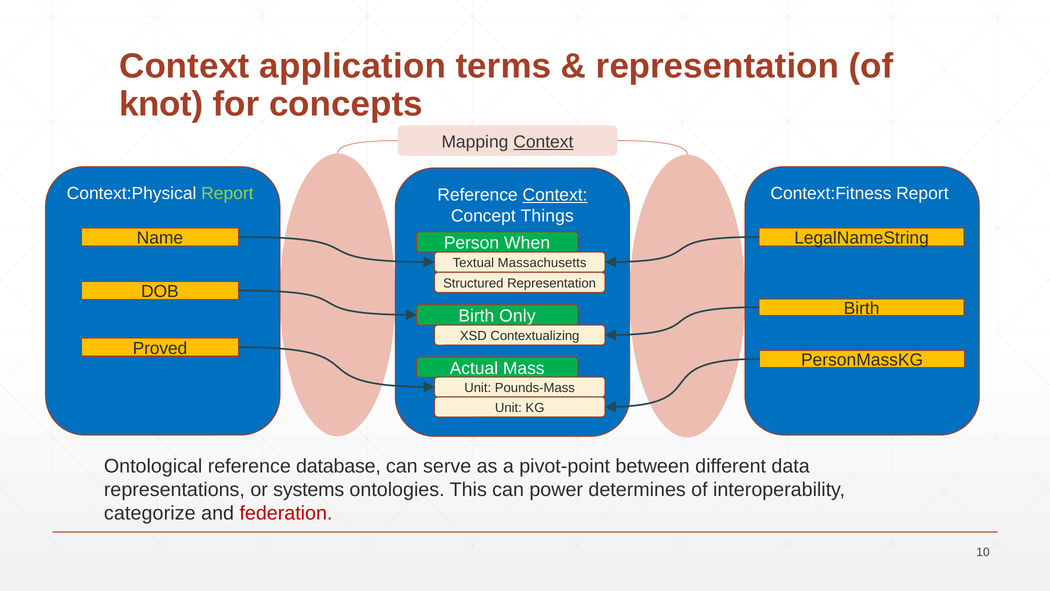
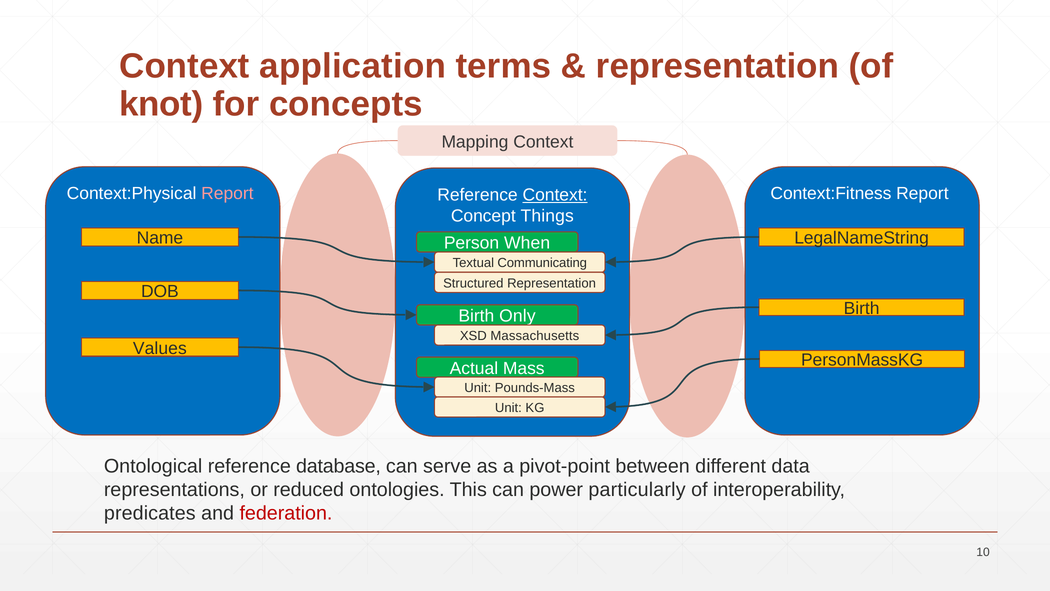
Context at (543, 142) underline: present -> none
Report at (227, 194) colour: light green -> pink
Massachusetts: Massachusetts -> Communicating
Contextualizing: Contextualizing -> Massachusetts
Proved: Proved -> Values
systems: systems -> reduced
determines: determines -> particularly
categorize: categorize -> predicates
